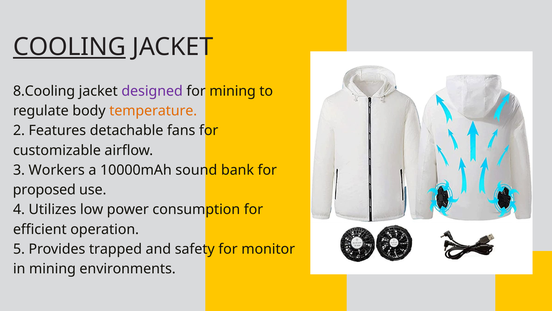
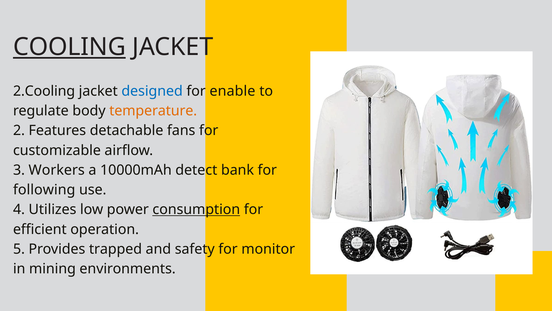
8.Cooling: 8.Cooling -> 2.Cooling
designed colour: purple -> blue
for mining: mining -> enable
sound: sound -> detect
proposed: proposed -> following
consumption underline: none -> present
